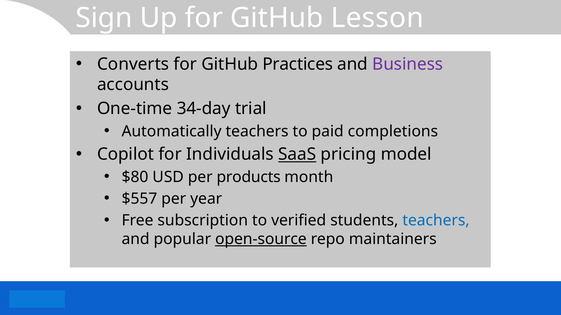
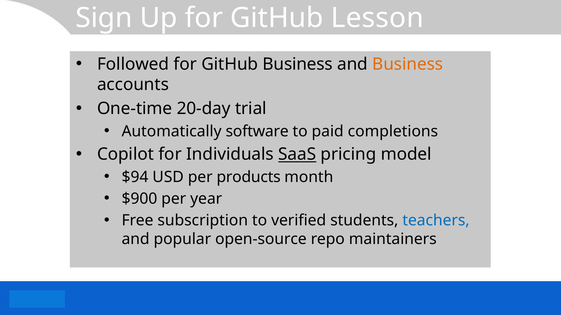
Converts: Converts -> Followed
GitHub Practices: Practices -> Business
Business at (408, 64) colour: purple -> orange
34-day: 34-day -> 20-day
Automatically teachers: teachers -> software
$80: $80 -> $94
$557: $557 -> $900
open-source underline: present -> none
